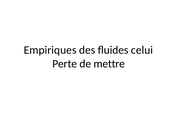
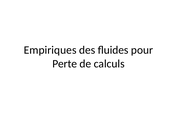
celui: celui -> pour
mettre: mettre -> calculs
